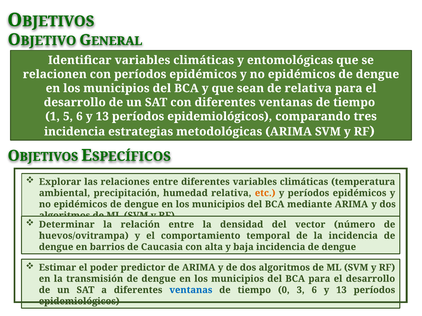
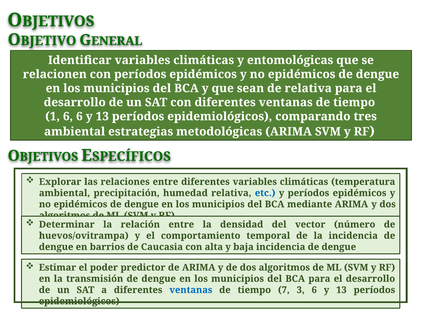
1 5: 5 -> 6
incidencia at (75, 132): incidencia -> ambiental
etc colour: orange -> blue
0: 0 -> 7
